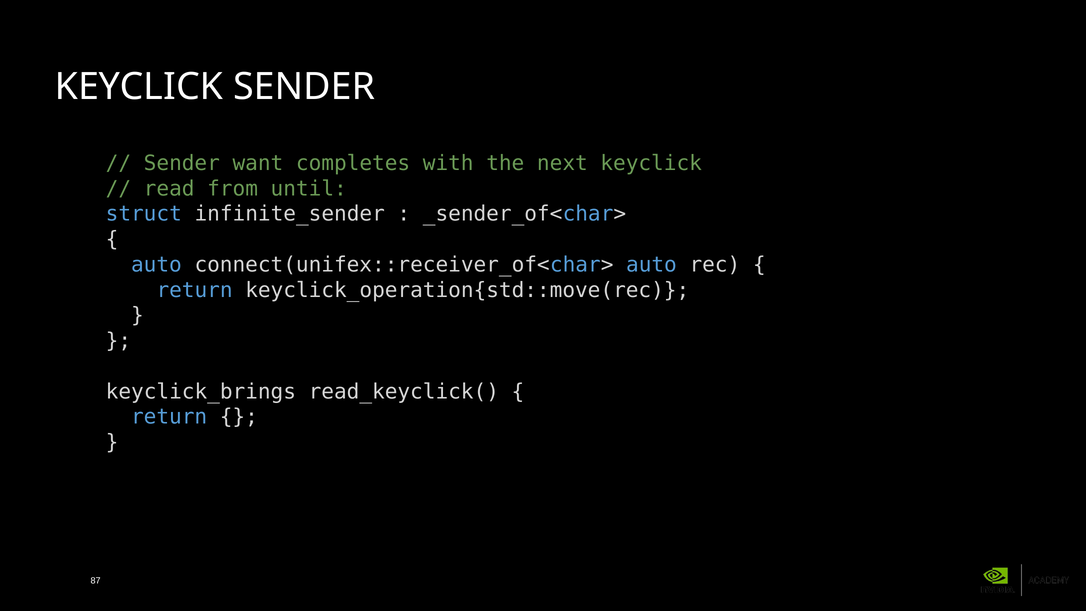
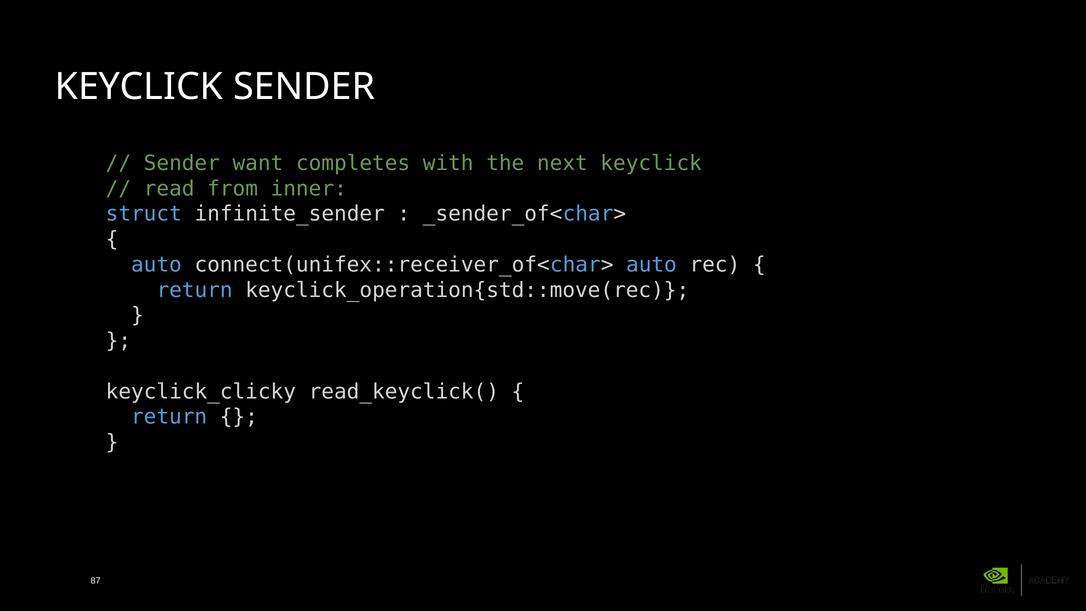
until: until -> inner
keyclick_brings: keyclick_brings -> keyclick_clicky
